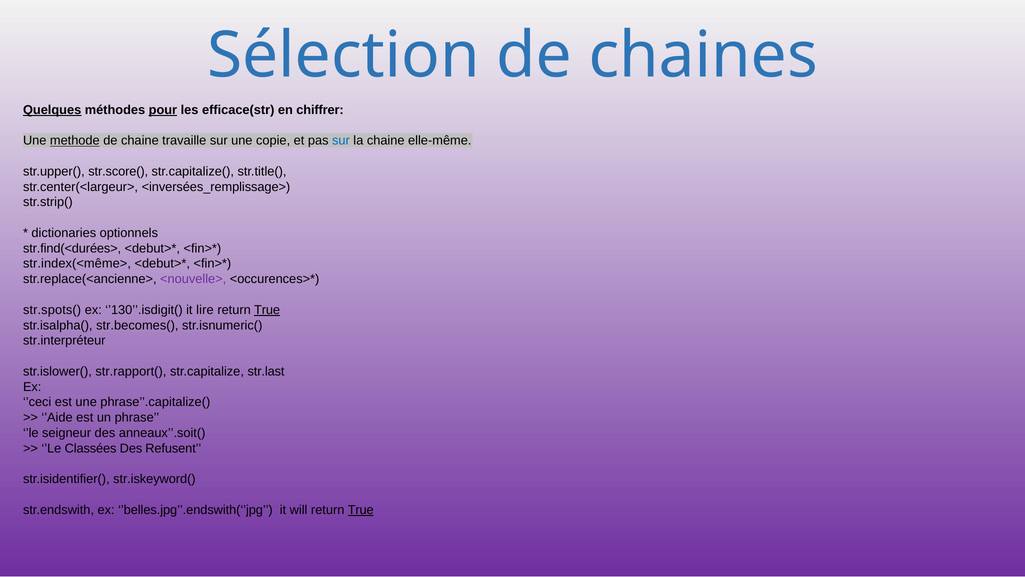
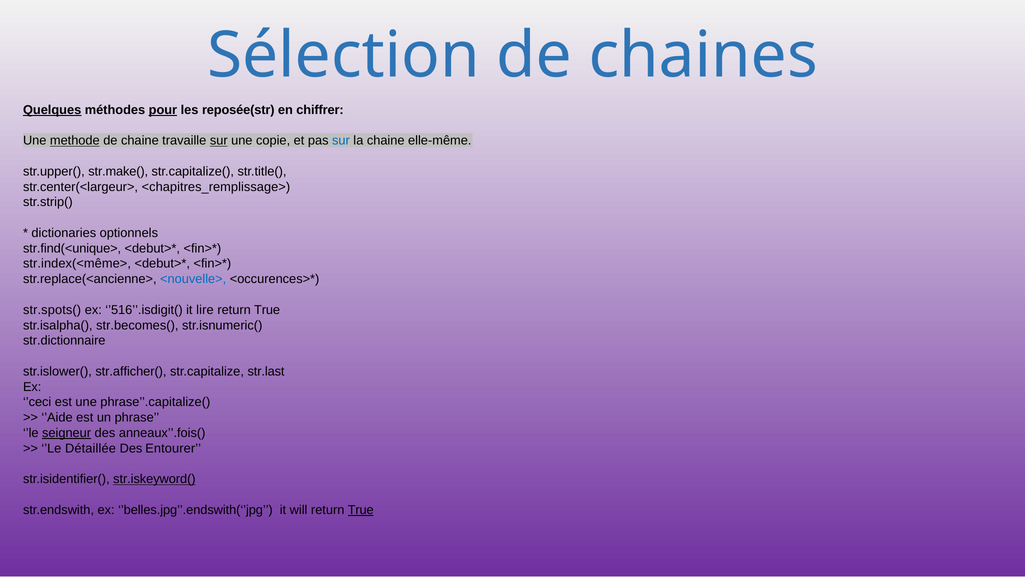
efficace(str: efficace(str -> reposée(str
sur at (219, 141) underline: none -> present
str.score(: str.score( -> str.make(
<inversées_remplissage>: <inversées_remplissage> -> <chapitres_remplissage>
str.find(<durées>: str.find(<durées> -> str.find(<unique>
<nouvelle> colour: purple -> blue
’130’’.isdigit(: ’130’’.isdigit( -> ’516’’.isdigit(
True at (267, 310) underline: present -> none
str.interpréteur: str.interpréteur -> str.dictionnaire
str.rapport(: str.rapport( -> str.afficher(
seigneur underline: none -> present
anneaux’’.soit(: anneaux’’.soit( -> anneaux’’.fois(
Classées: Classées -> Détaillée
Refusent: Refusent -> Entourer
str.iskeyword( underline: none -> present
